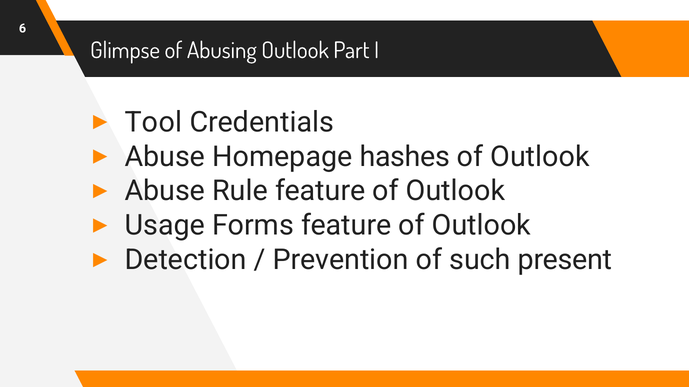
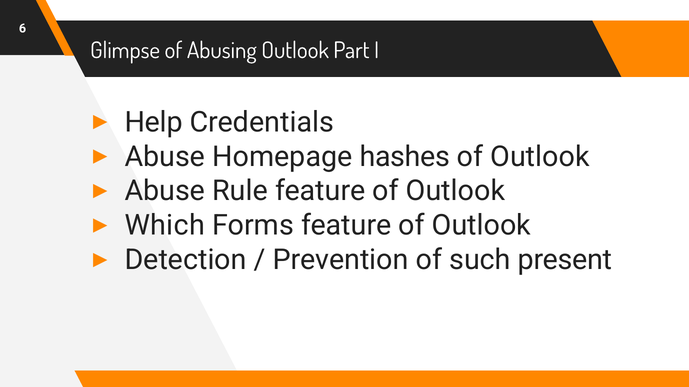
Tool: Tool -> Help
Usage: Usage -> Which
